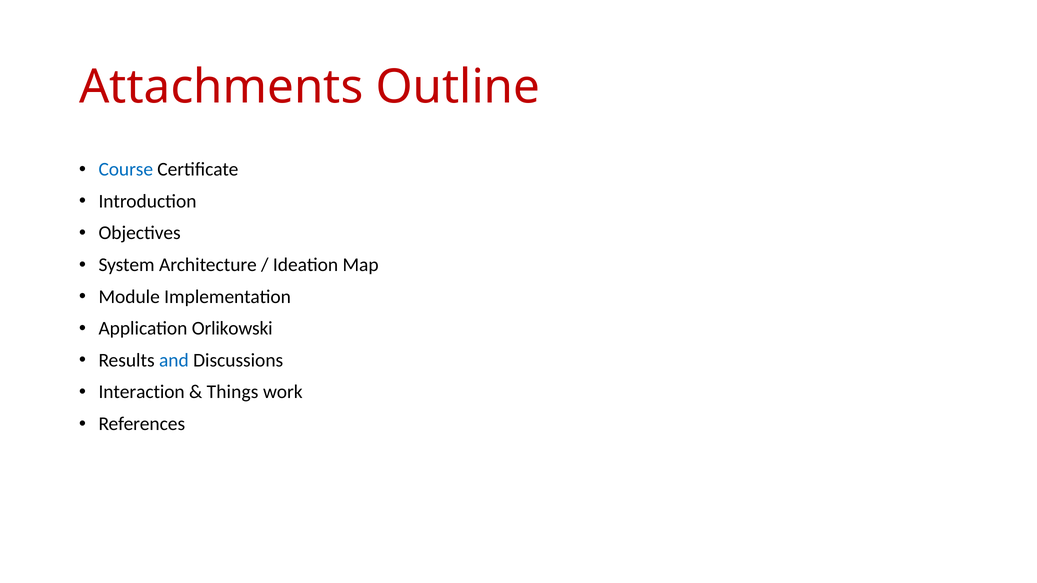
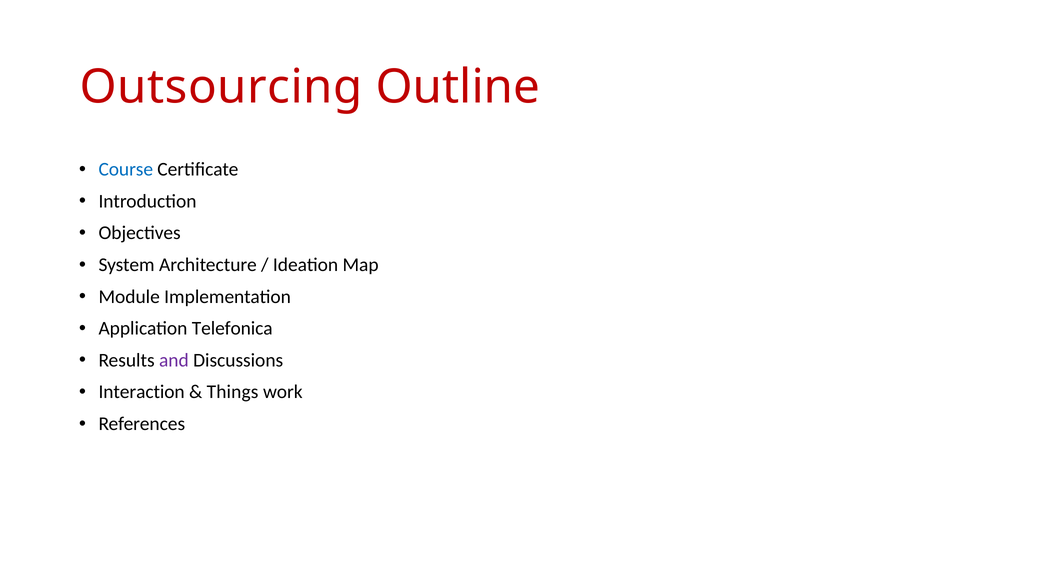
Attachments: Attachments -> Outsourcing
Orlikowski: Orlikowski -> Telefonica
and colour: blue -> purple
